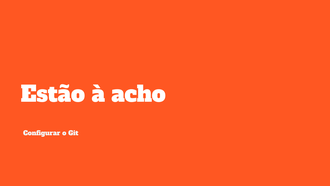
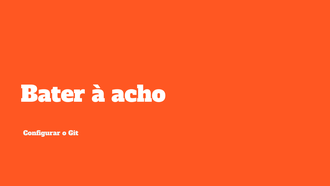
Estão: Estão -> Bater
